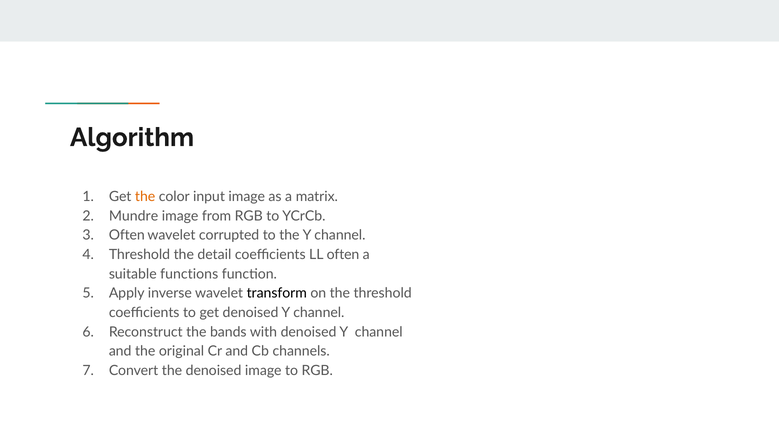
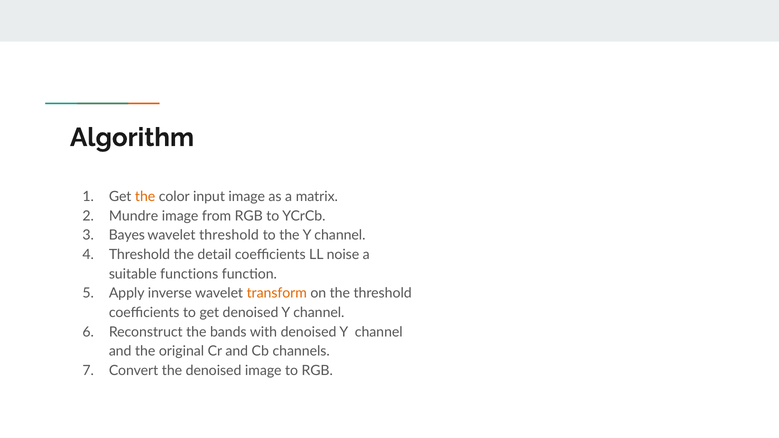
Often at (127, 235): Often -> Bayes
wavelet corrupted: corrupted -> threshold
LL often: often -> noise
transform colour: black -> orange
